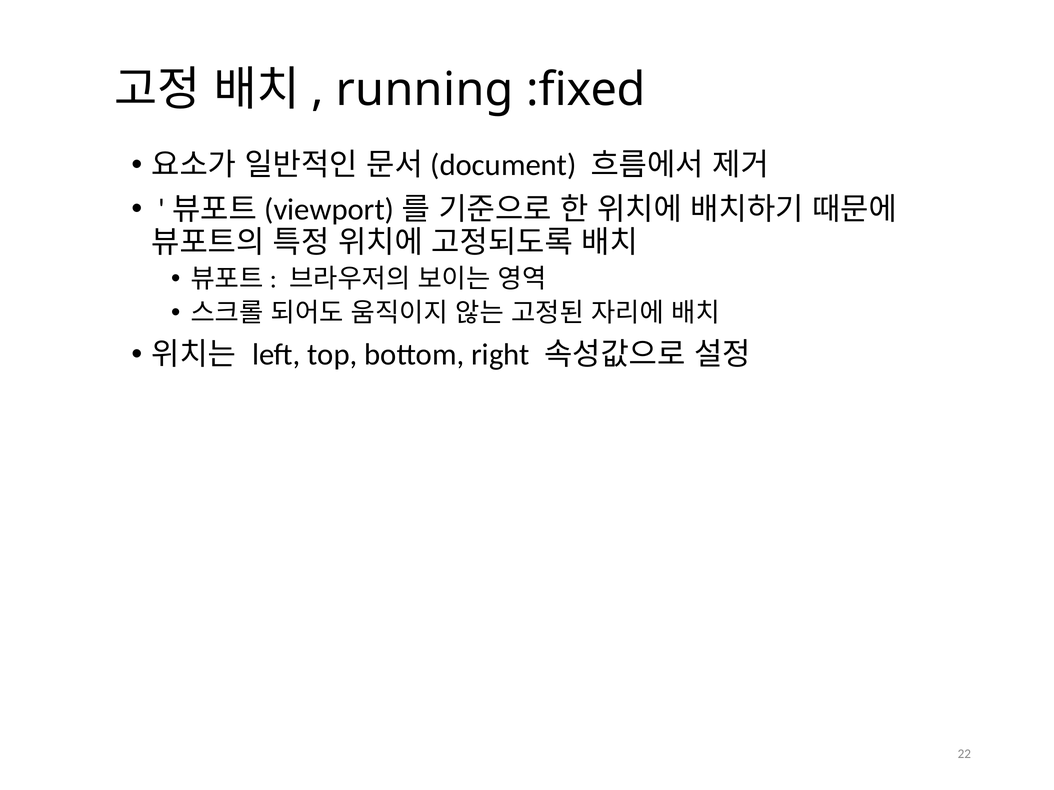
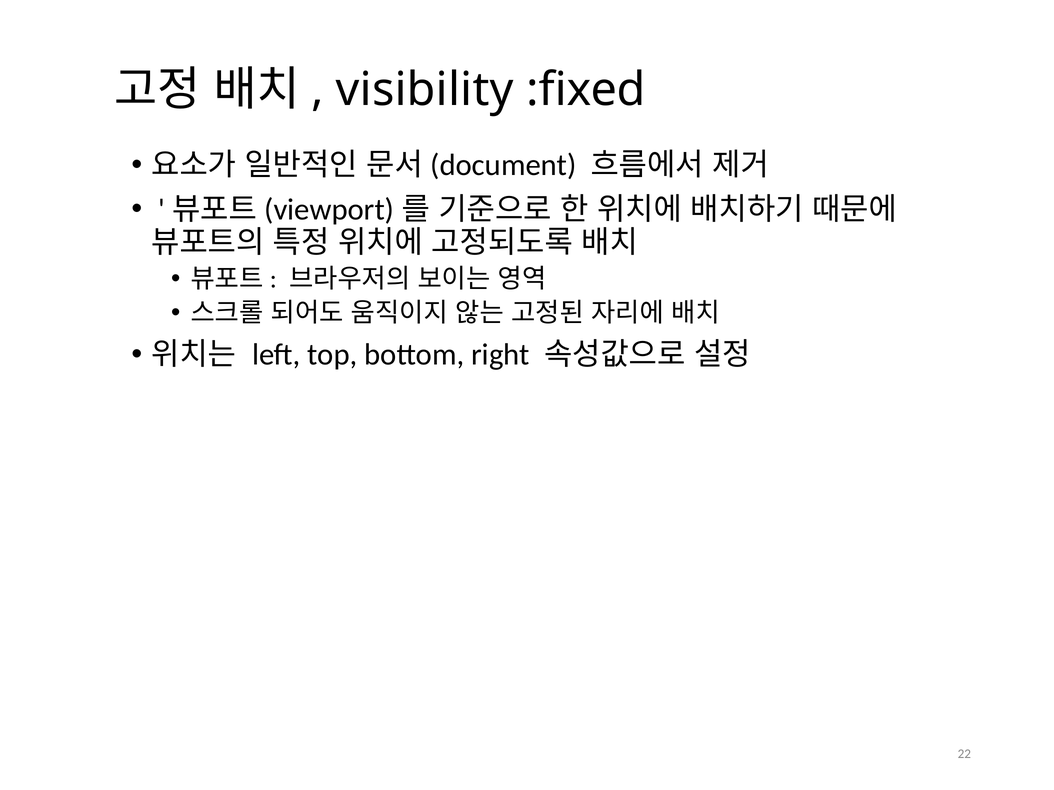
running: running -> visibility
